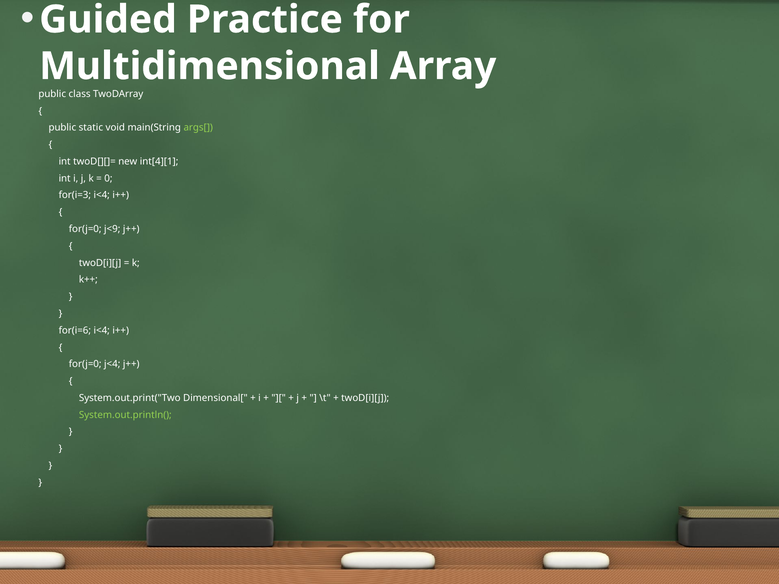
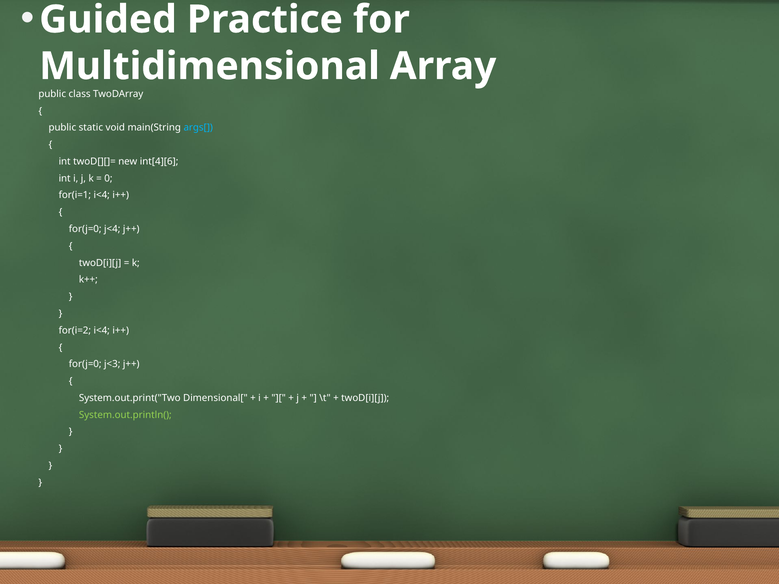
args[ colour: light green -> light blue
int[4][1: int[4][1 -> int[4][6
for(i=3: for(i=3 -> for(i=1
j<9: j<9 -> j<4
for(i=6: for(i=6 -> for(i=2
j<4: j<4 -> j<3
